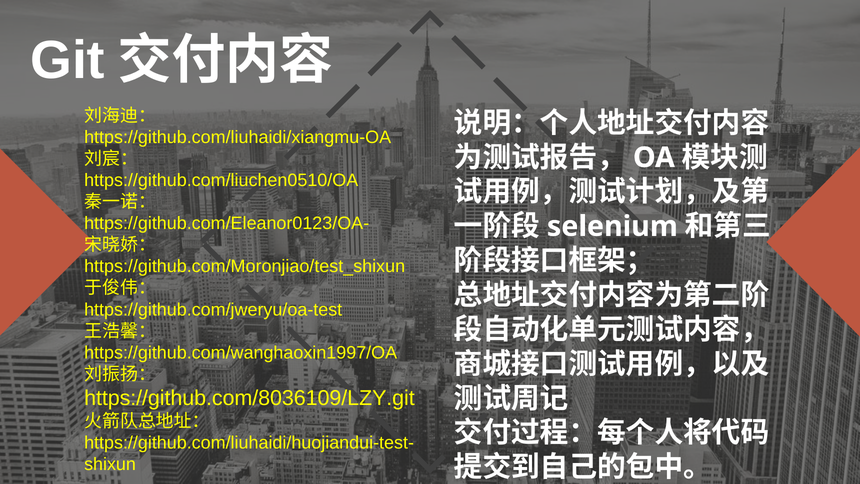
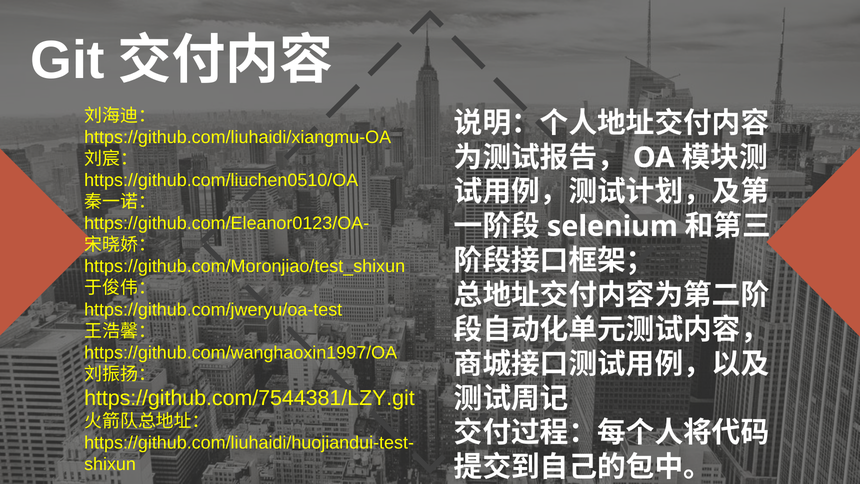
https://github.com/8036109/LZY.git: https://github.com/8036109/LZY.git -> https://github.com/7544381/LZY.git
